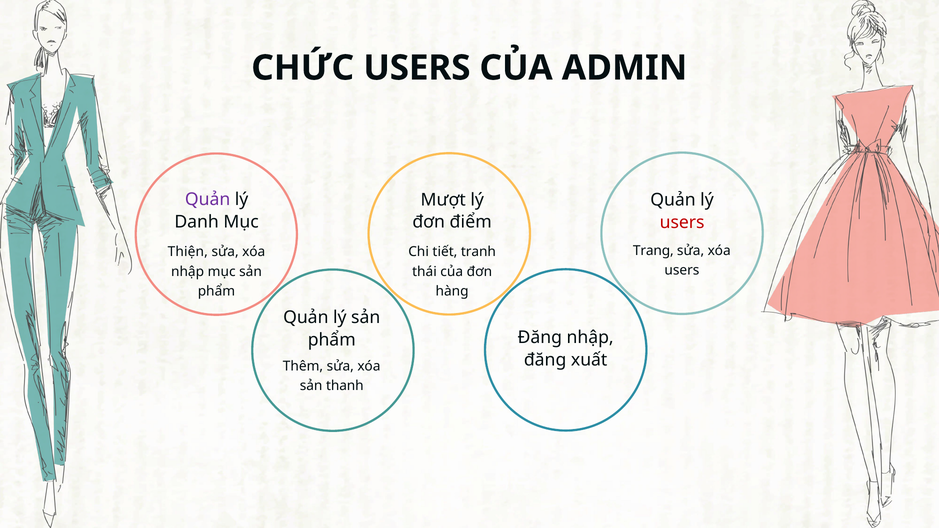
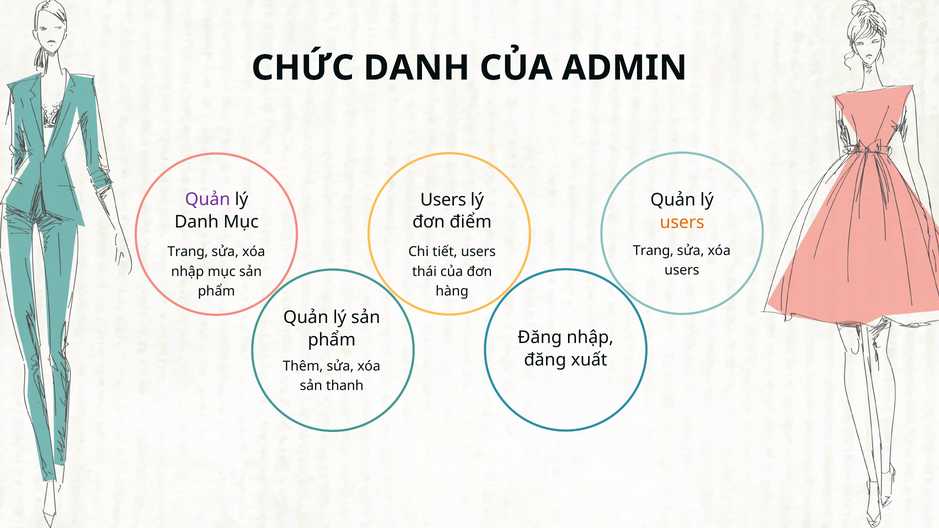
CHỨC USERS: USERS -> DANH
Mượt at (443, 200): Mượt -> Users
users at (682, 222) colour: red -> orange
Thiện at (188, 252): Thiện -> Trang
tiết tranh: tranh -> users
